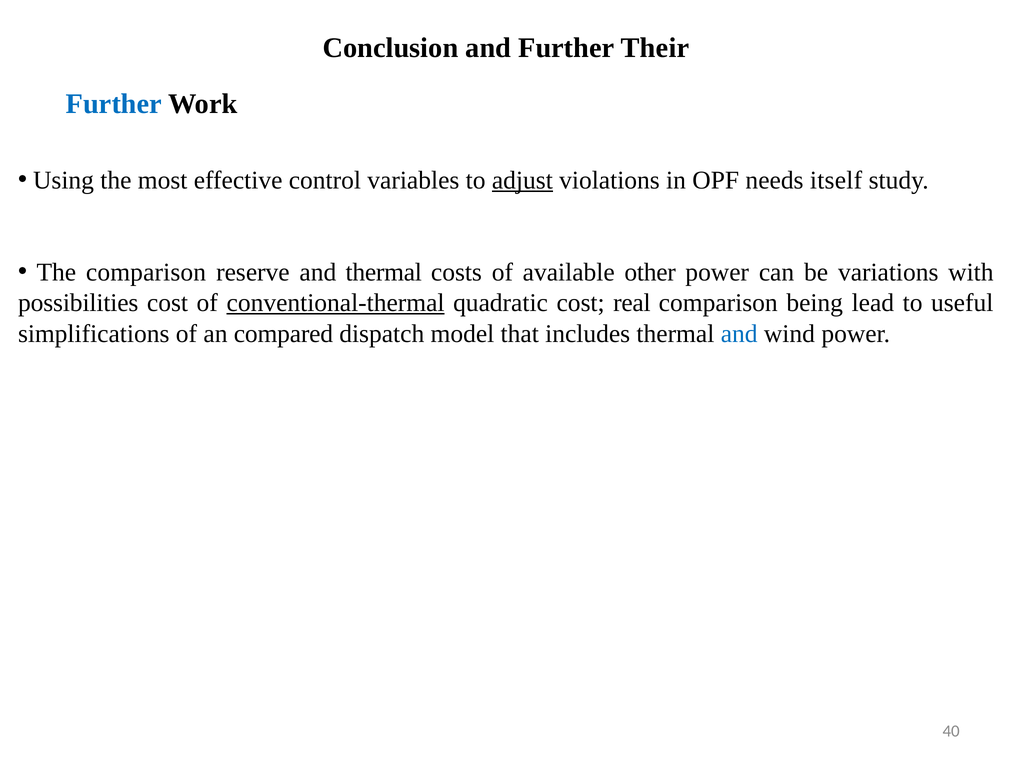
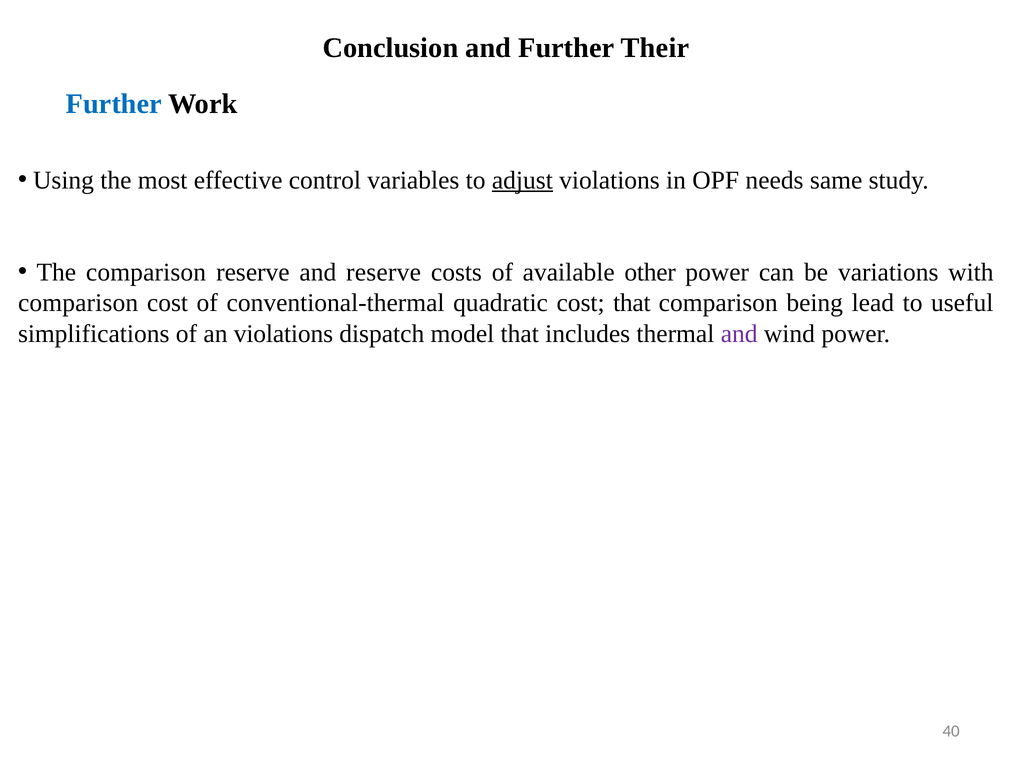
itself: itself -> same
and thermal: thermal -> reserve
possibilities at (78, 303): possibilities -> comparison
conventional-thermal underline: present -> none
cost real: real -> that
an compared: compared -> violations
and at (739, 333) colour: blue -> purple
